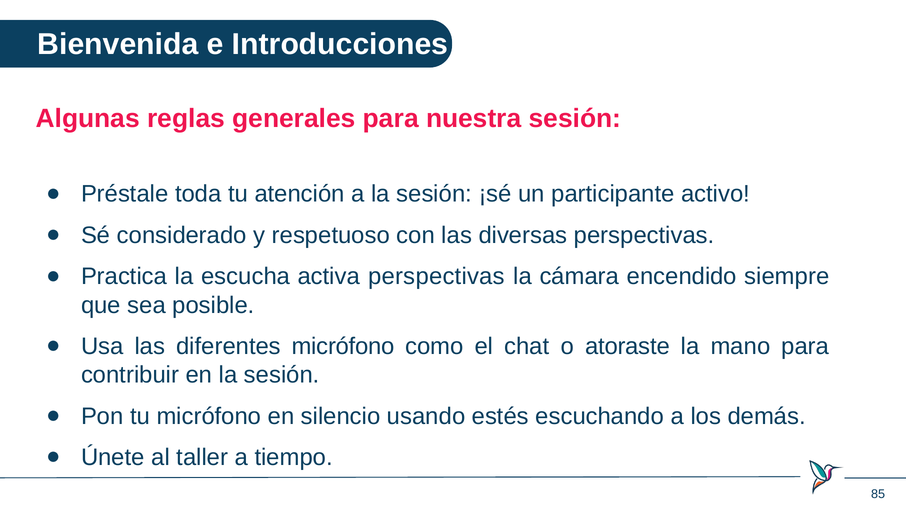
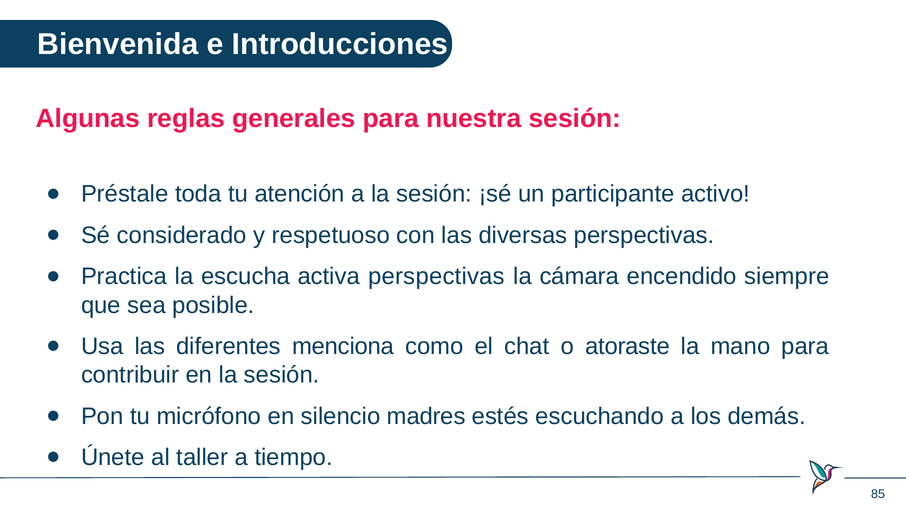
diferentes micrófono: micrófono -> menciona
usando: usando -> madres
